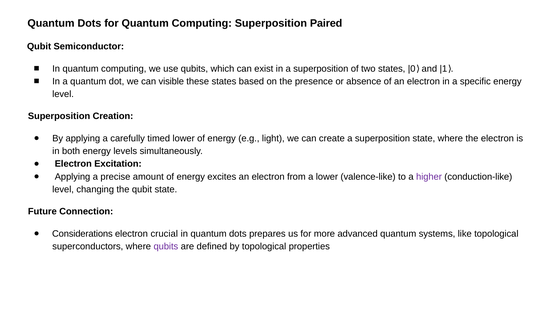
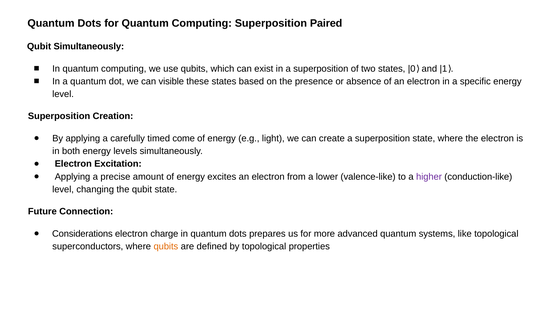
Qubit Semiconductor: Semiconductor -> Simultaneously
timed lower: lower -> come
crucial: crucial -> charge
qubits at (166, 246) colour: purple -> orange
